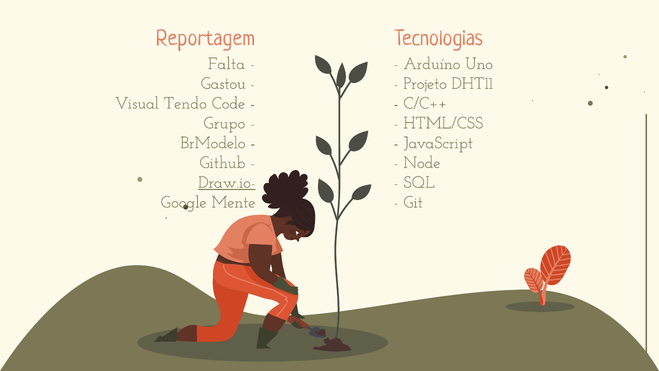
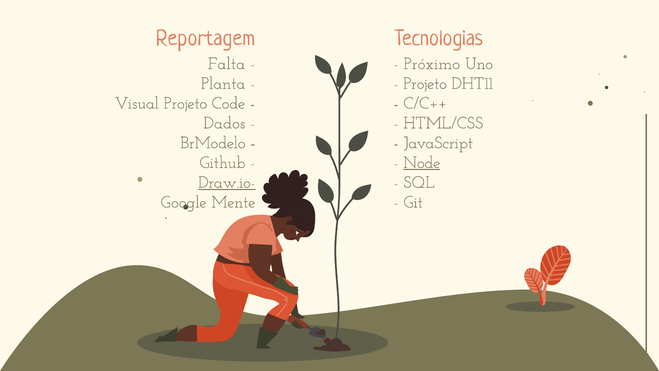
Arduíno: Arduíno -> Próximo
Gastou: Gastou -> Planta
Visual Tendo: Tendo -> Projeto
Grupo: Grupo -> Dados
Node underline: none -> present
